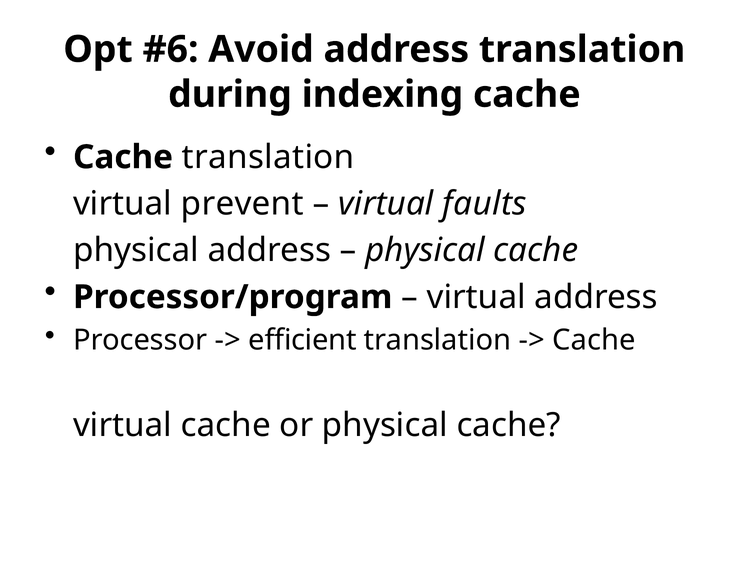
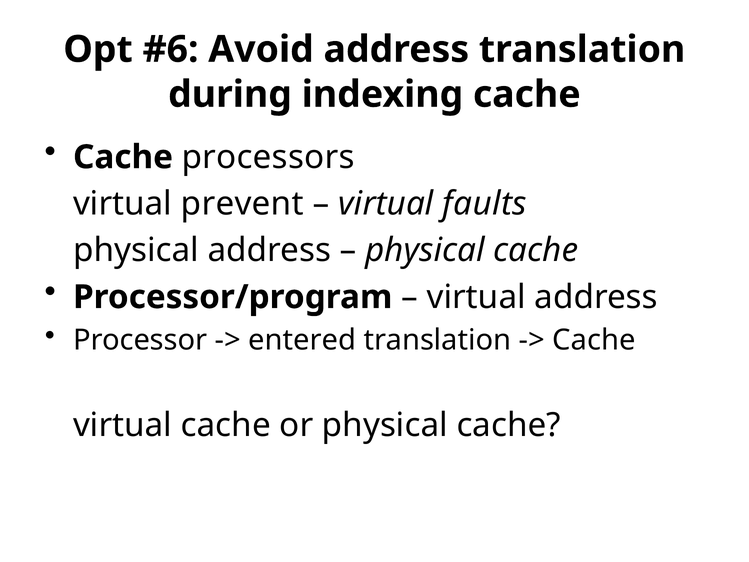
Cache translation: translation -> processors
efficient: efficient -> entered
